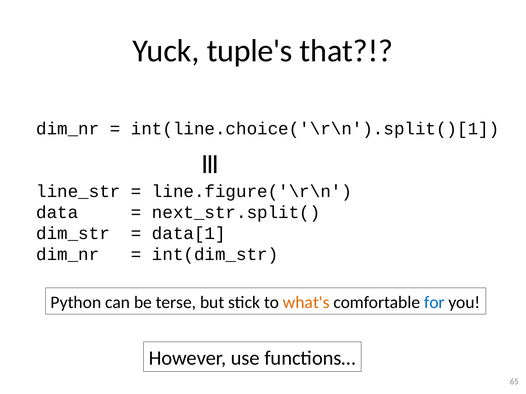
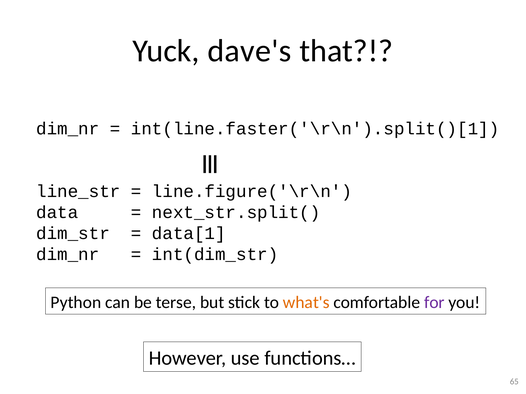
tuple's: tuple's -> dave's
int(line.choice('\r\n').split()[1: int(line.choice('\r\n').split()[1 -> int(line.faster('\r\n').split()[1
for colour: blue -> purple
